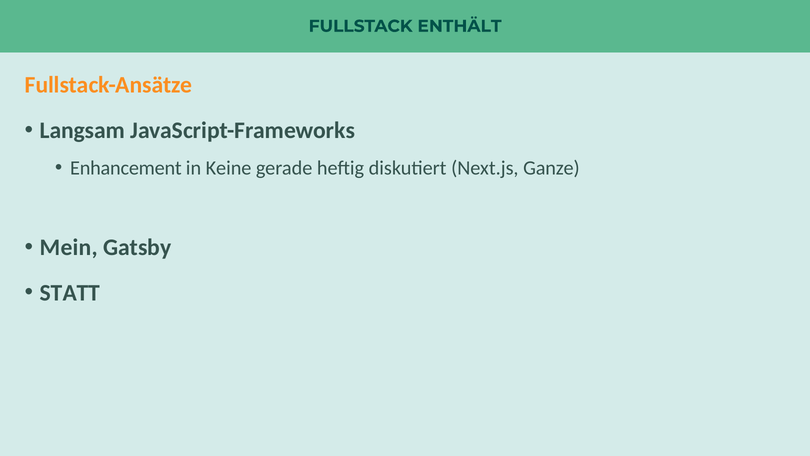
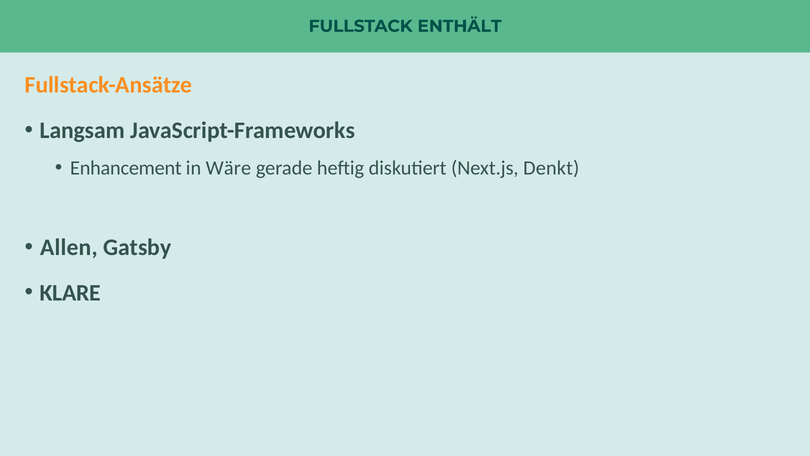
Keine: Keine -> Wäre
Ganze: Ganze -> Denkt
Mein: Mein -> Allen
STATT: STATT -> KLARE
